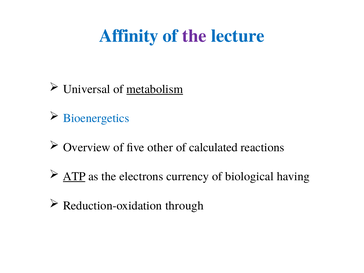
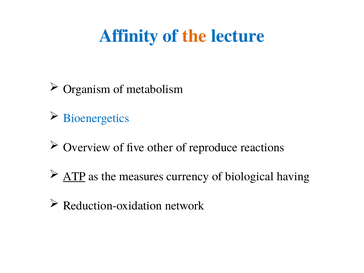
the at (194, 36) colour: purple -> orange
Universal: Universal -> Organism
metabolism underline: present -> none
calculated: calculated -> reproduce
electrons: electrons -> measures
through: through -> network
